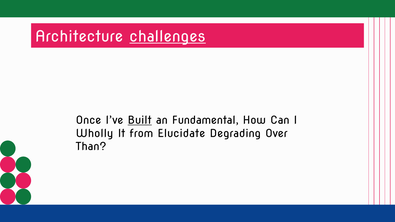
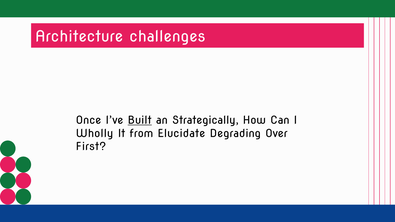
challenges underline: present -> none
Fundamental: Fundamental -> Strategically
Than: Than -> First
